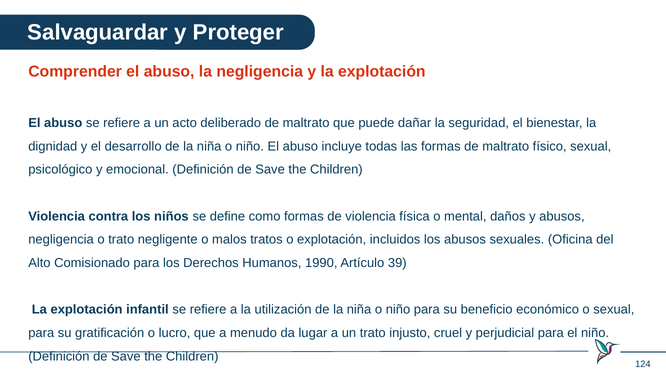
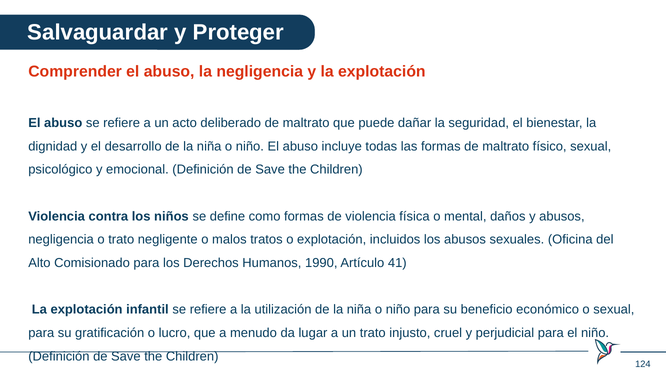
39: 39 -> 41
